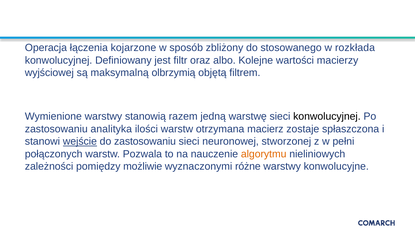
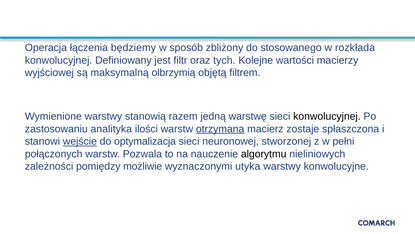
kojarzone: kojarzone -> będziemy
albo: albo -> tych
otrzymana underline: none -> present
do zastosowaniu: zastosowaniu -> optymalizacja
algorytmu colour: orange -> black
różne: różne -> utyka
